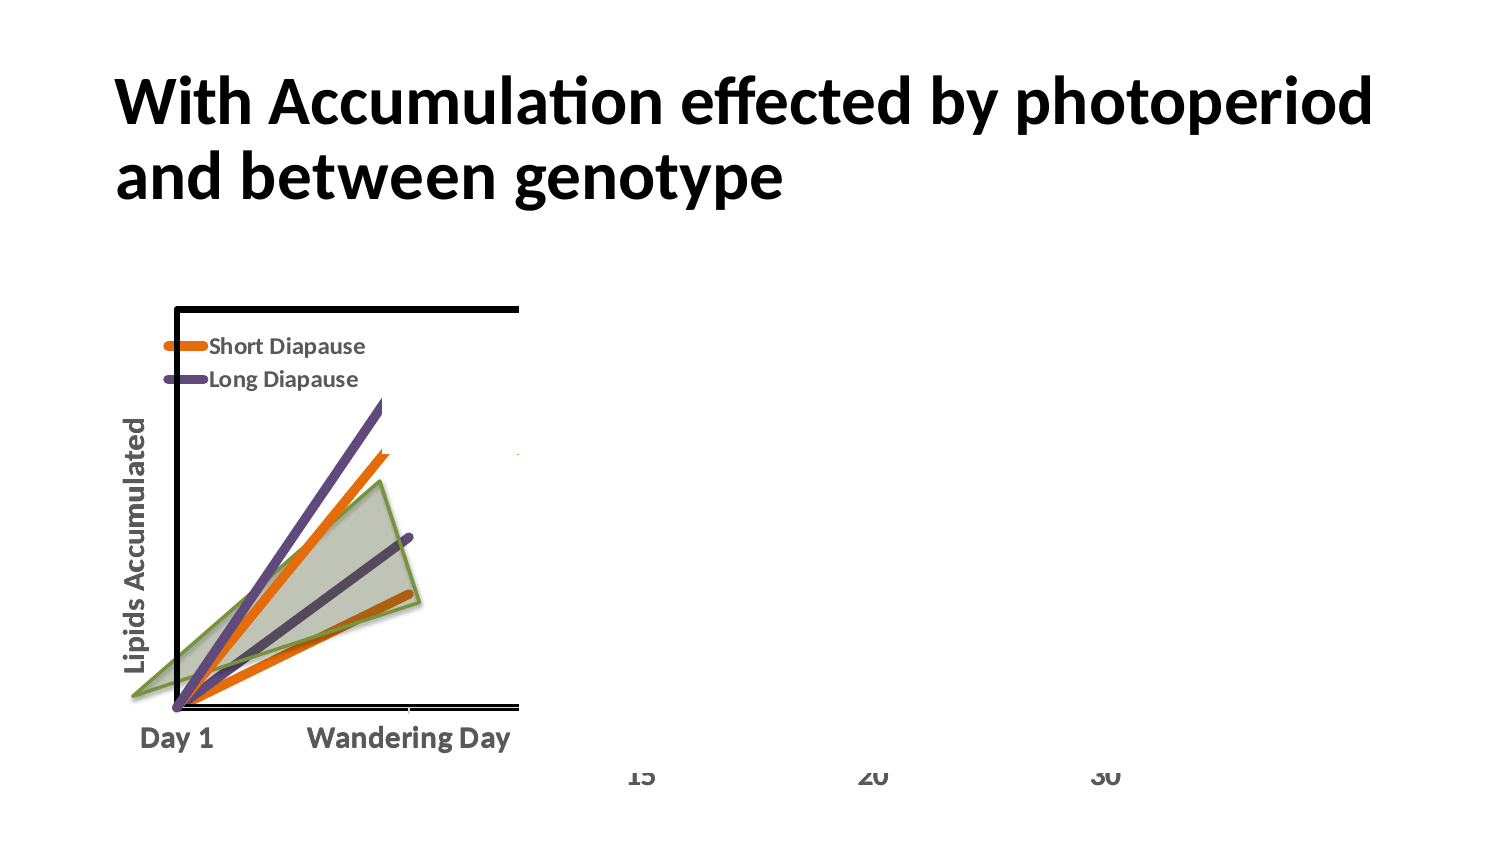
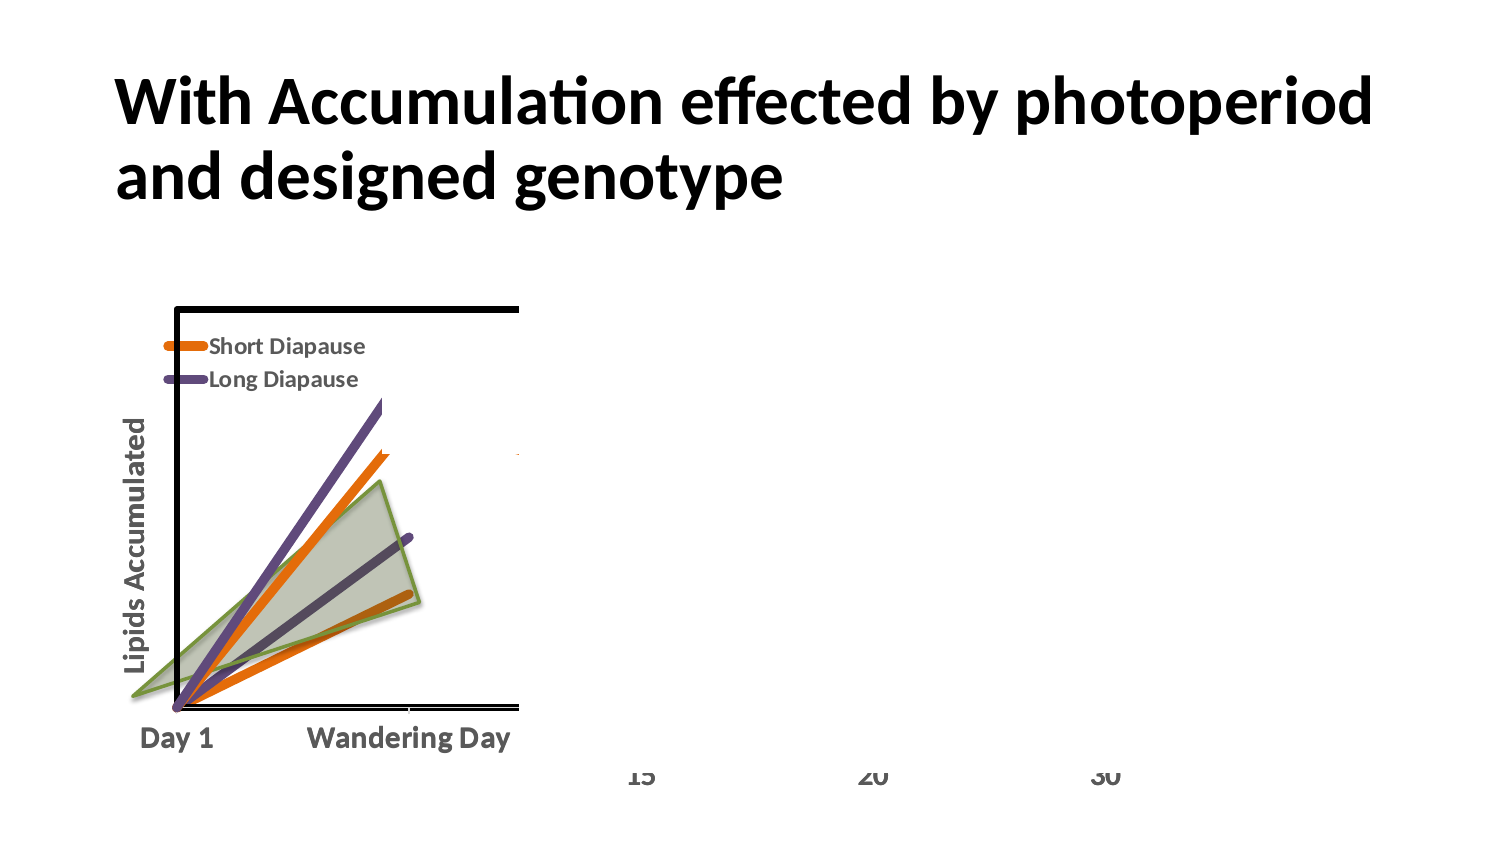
between: between -> designed
